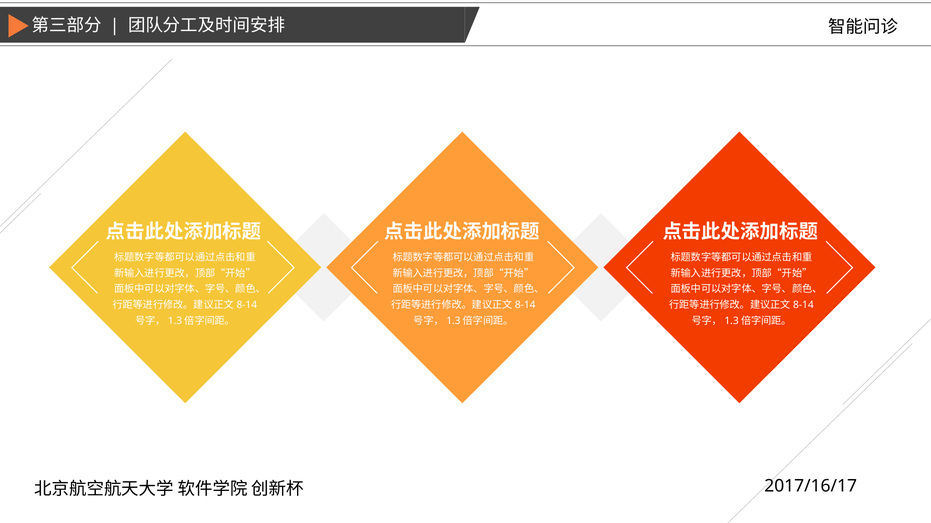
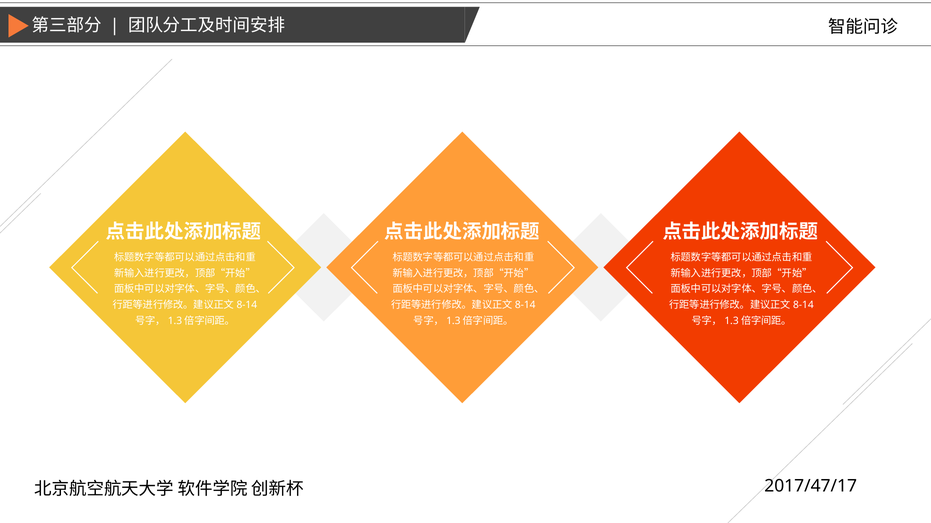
2017/16/17: 2017/16/17 -> 2017/47/17
